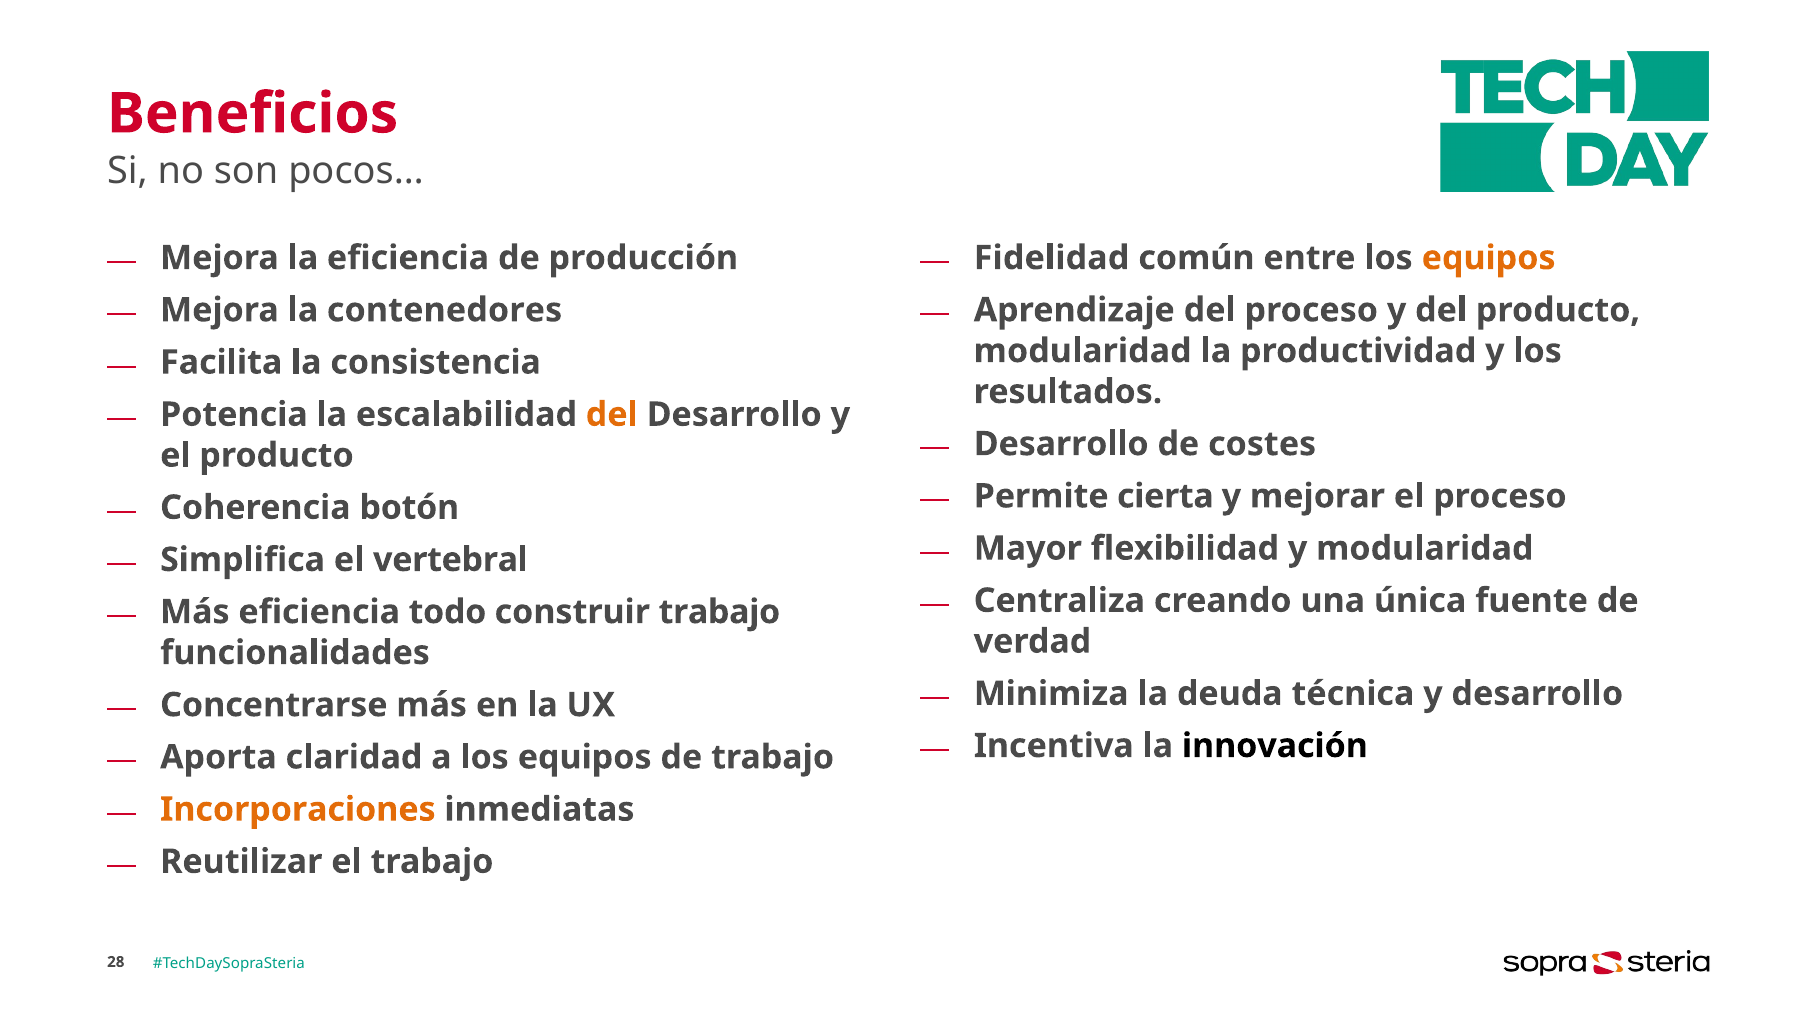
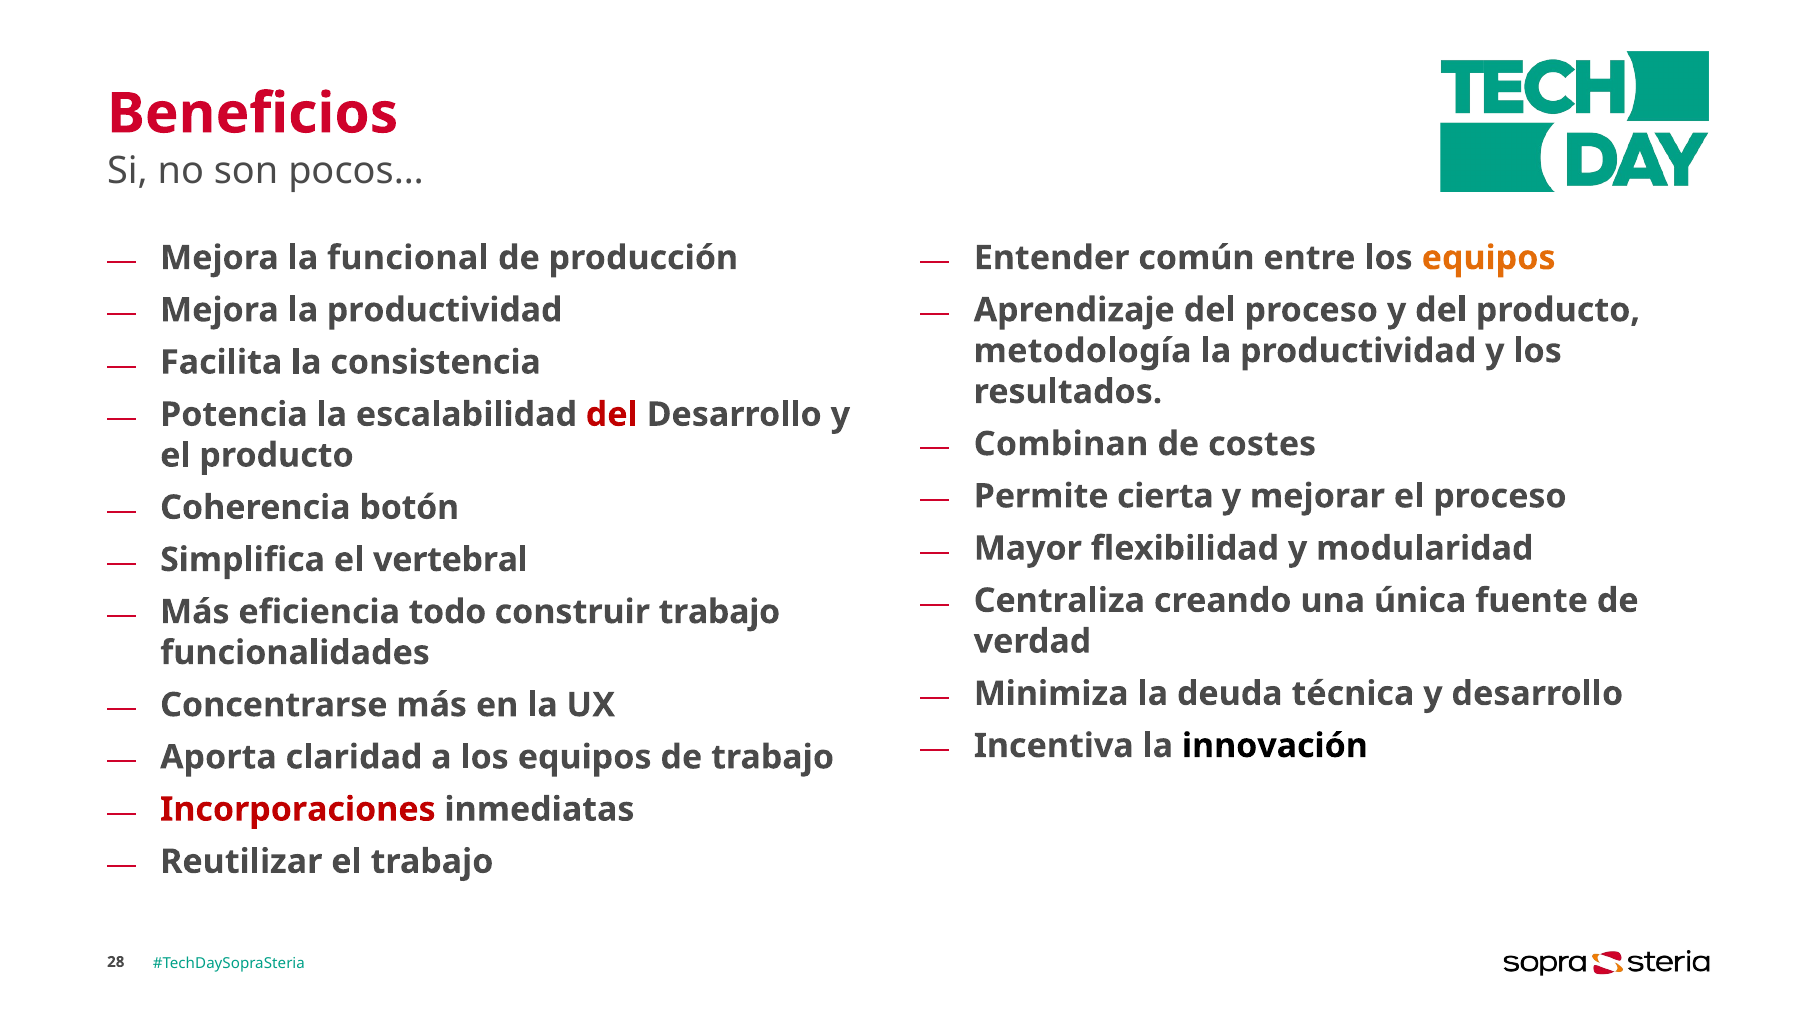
la eficiencia: eficiencia -> funcional
Fidelidad: Fidelidad -> Entender
Mejora la contenedores: contenedores -> productividad
modularidad at (1083, 351): modularidad -> metodología
del at (612, 415) colour: orange -> red
Desarrollo at (1061, 444): Desarrollo -> Combinan
Incorporaciones colour: orange -> red
